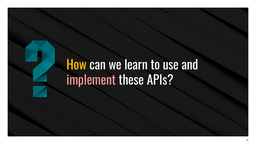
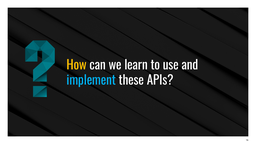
implement colour: pink -> light blue
